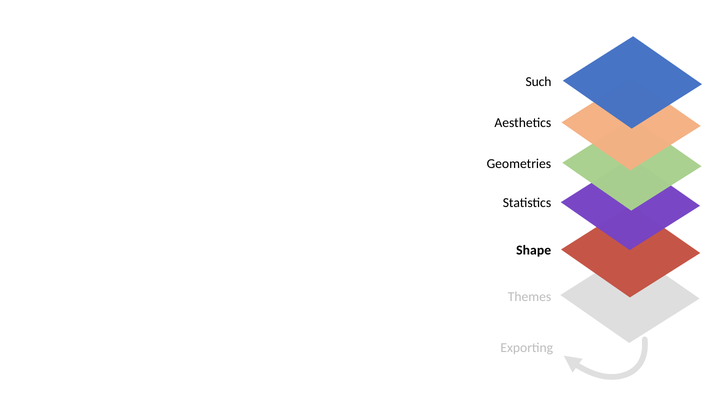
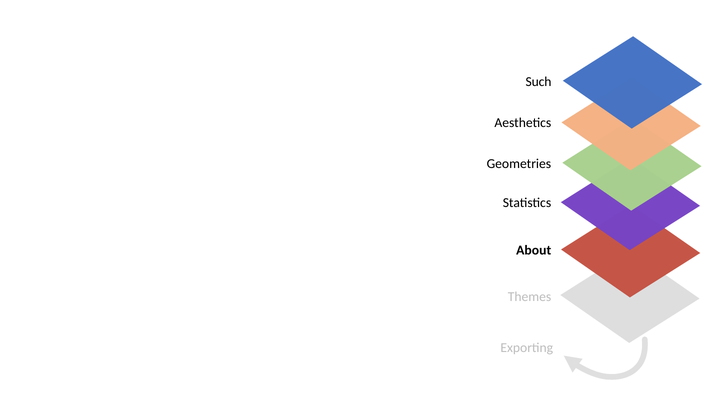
Shape: Shape -> About
